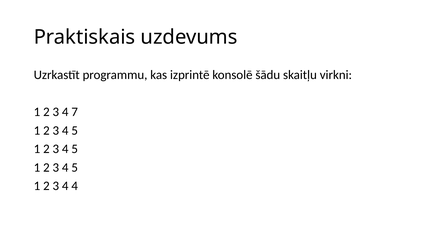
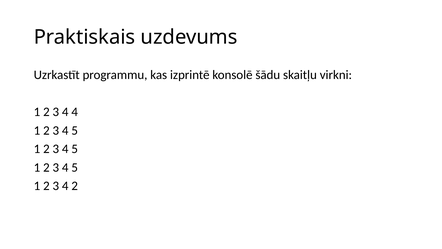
4 7: 7 -> 4
4 4: 4 -> 2
